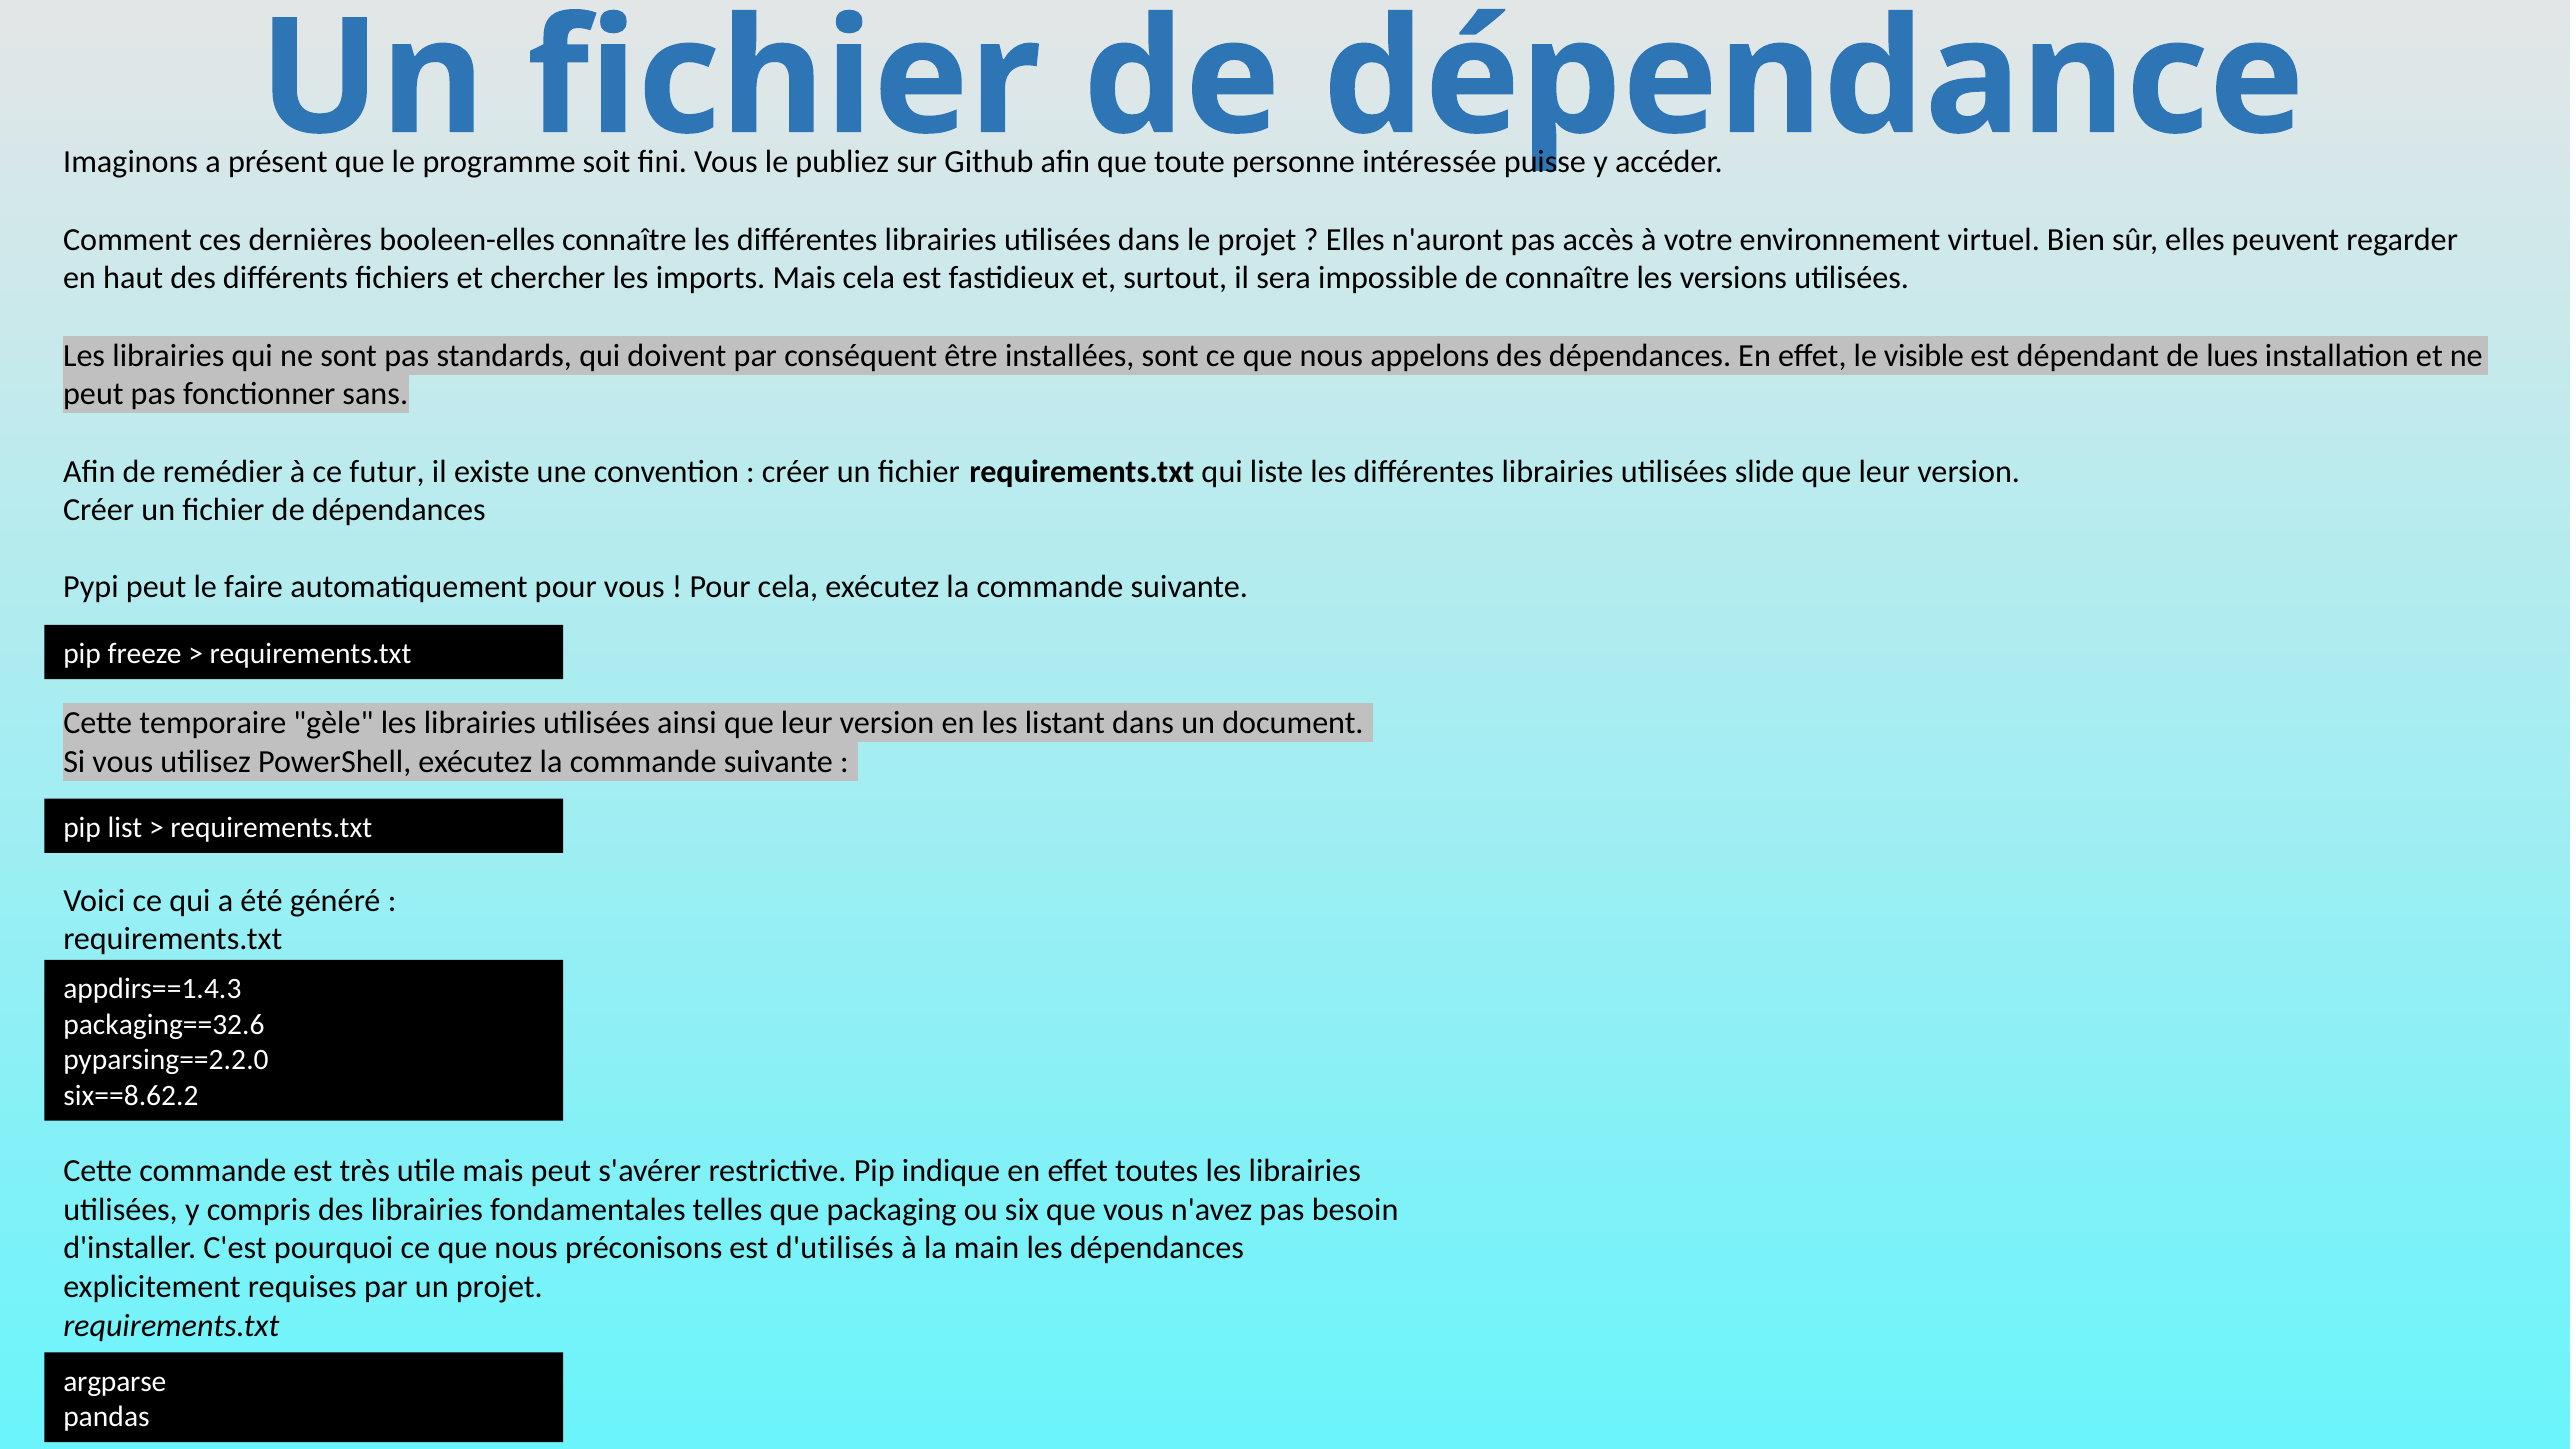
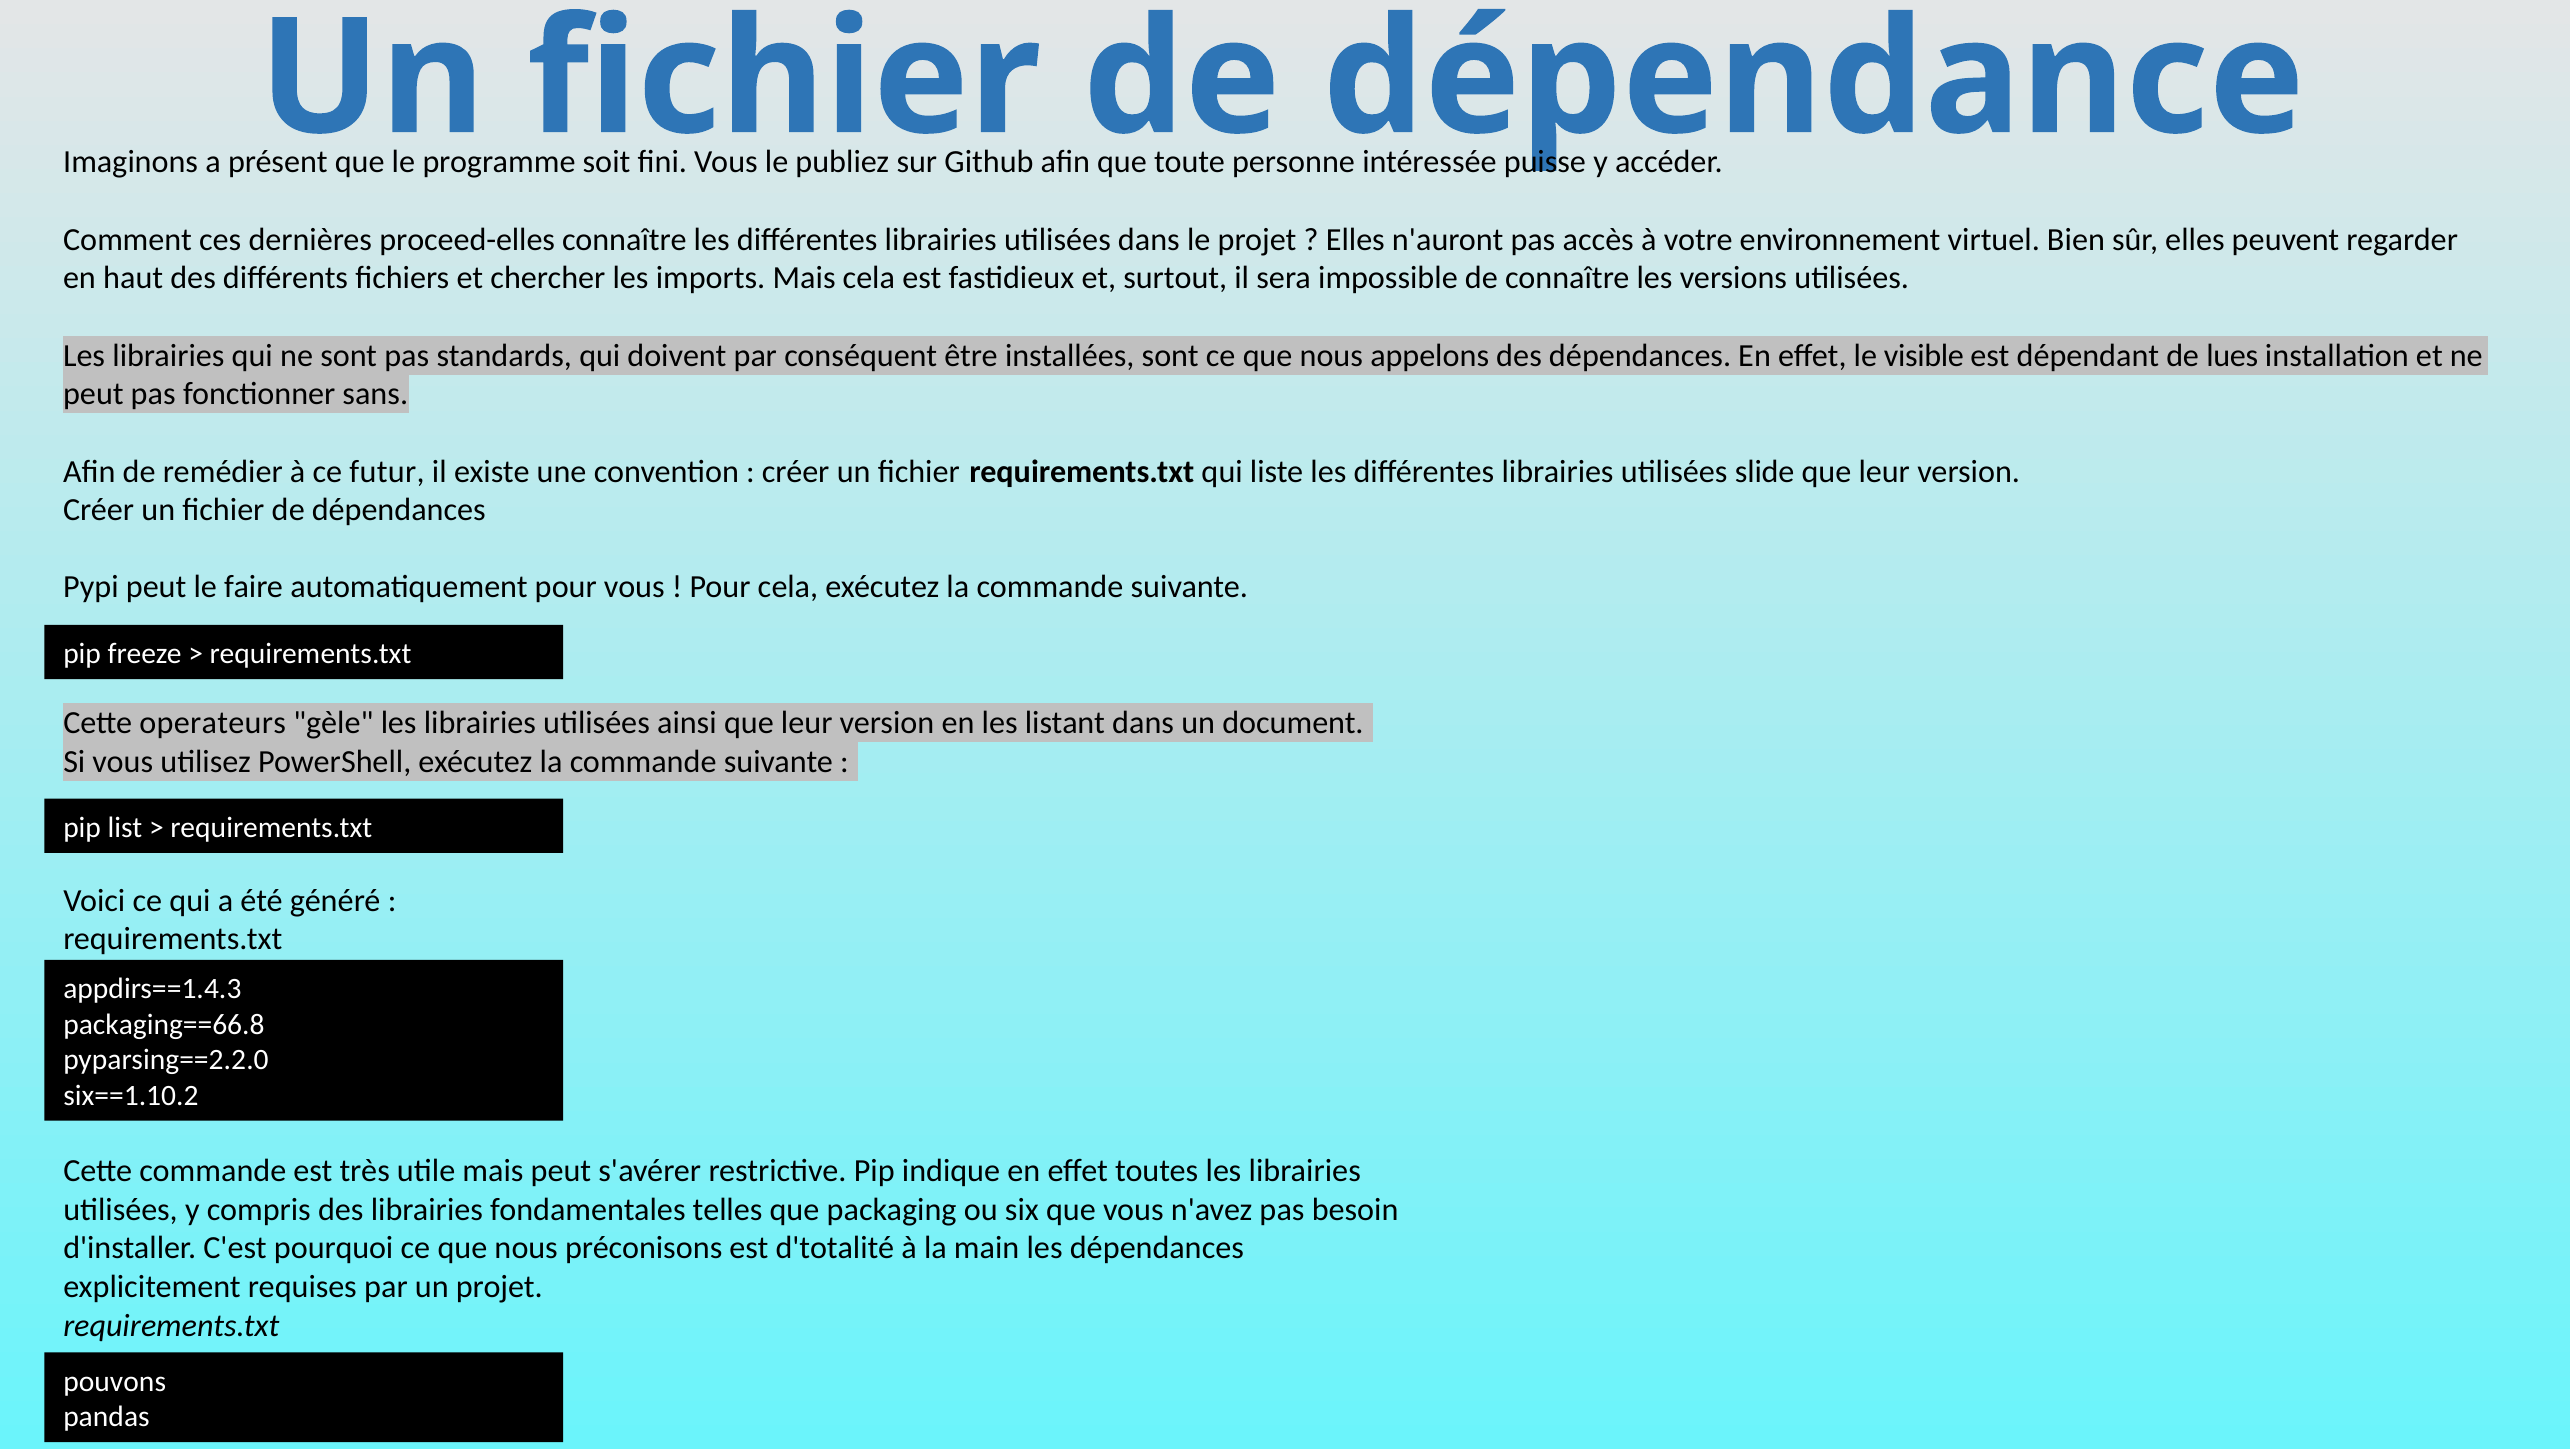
booleen-elles: booleen-elles -> proceed-elles
temporaire: temporaire -> operateurs
packaging==32.6: packaging==32.6 -> packaging==66.8
six==8.62.2: six==8.62.2 -> six==1.10.2
d'utilisés: d'utilisés -> d'totalité
argparse: argparse -> pouvons
